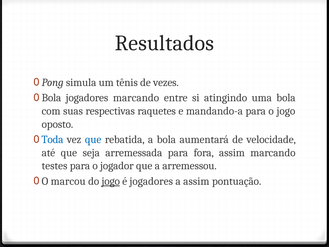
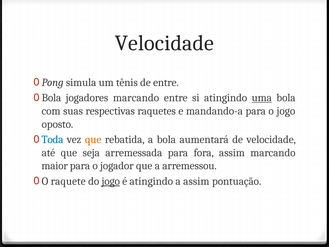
Resultados at (164, 43): Resultados -> Velocidade
de vezes: vezes -> entre
uma underline: none -> present
que at (93, 139) colour: blue -> orange
testes: testes -> maior
marcou: marcou -> raquete
é jogadores: jogadores -> atingindo
